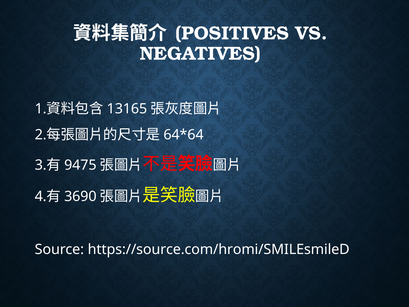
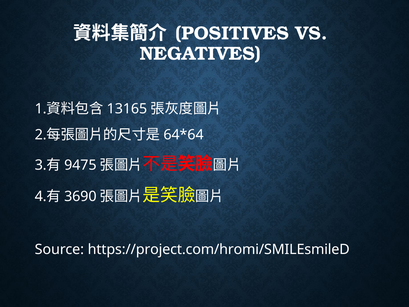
https://source.com/hromi/SMILEsmileD: https://source.com/hromi/SMILEsmileD -> https://project.com/hromi/SMILEsmileD
